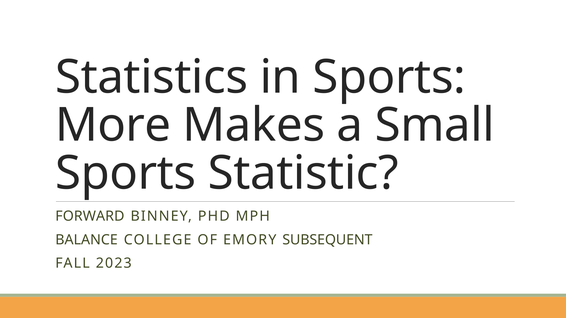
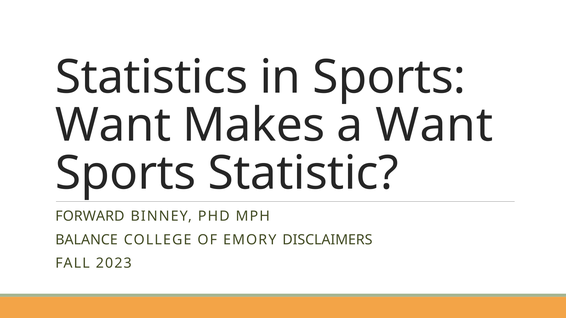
More at (113, 125): More -> Want
a Small: Small -> Want
SUBSEQUENT: SUBSEQUENT -> DISCLAIMERS
